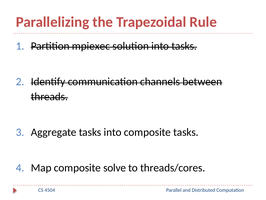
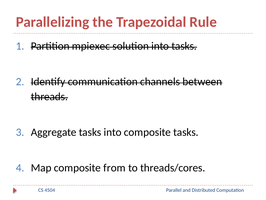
solve: solve -> from
